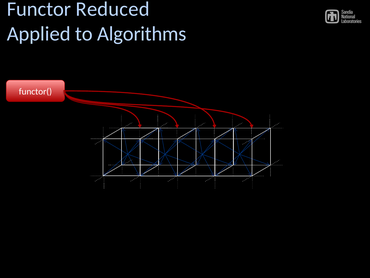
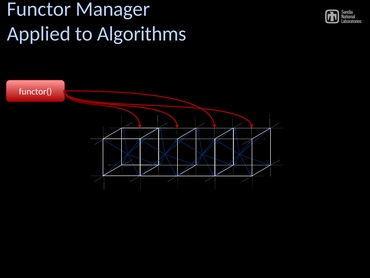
Reduced: Reduced -> Manager
